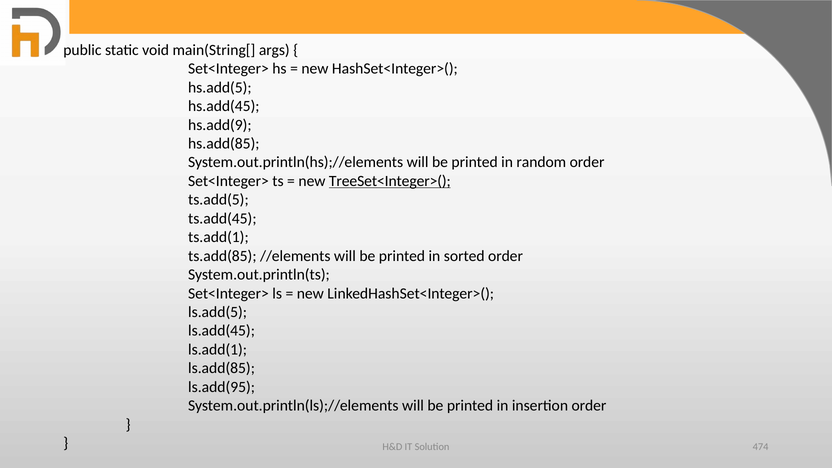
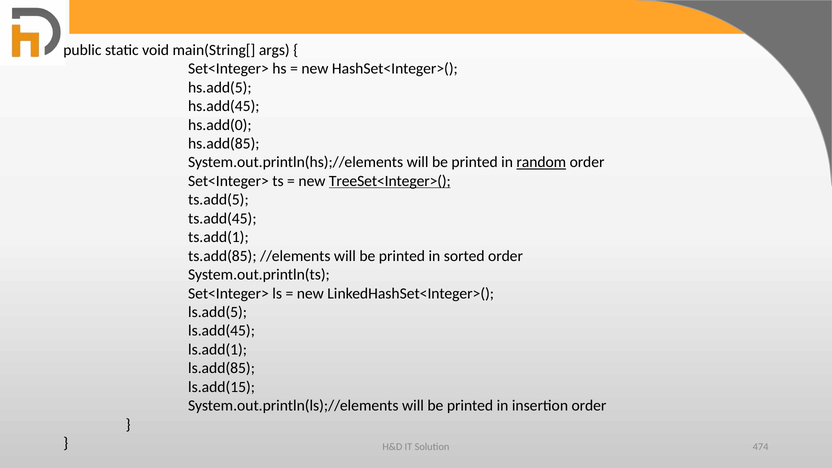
hs.add(9: hs.add(9 -> hs.add(0
random underline: none -> present
ls.add(95: ls.add(95 -> ls.add(15
